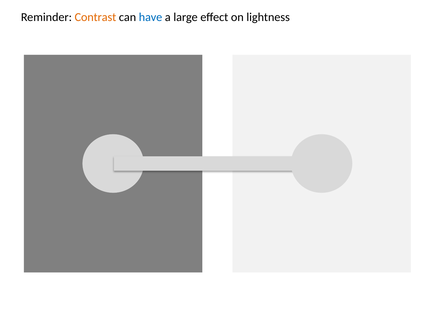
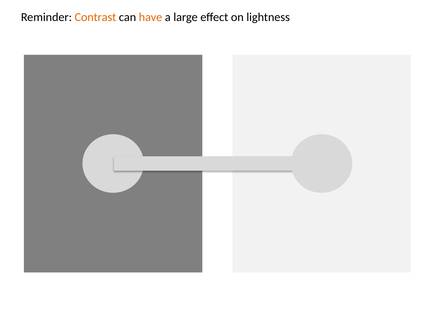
have colour: blue -> orange
